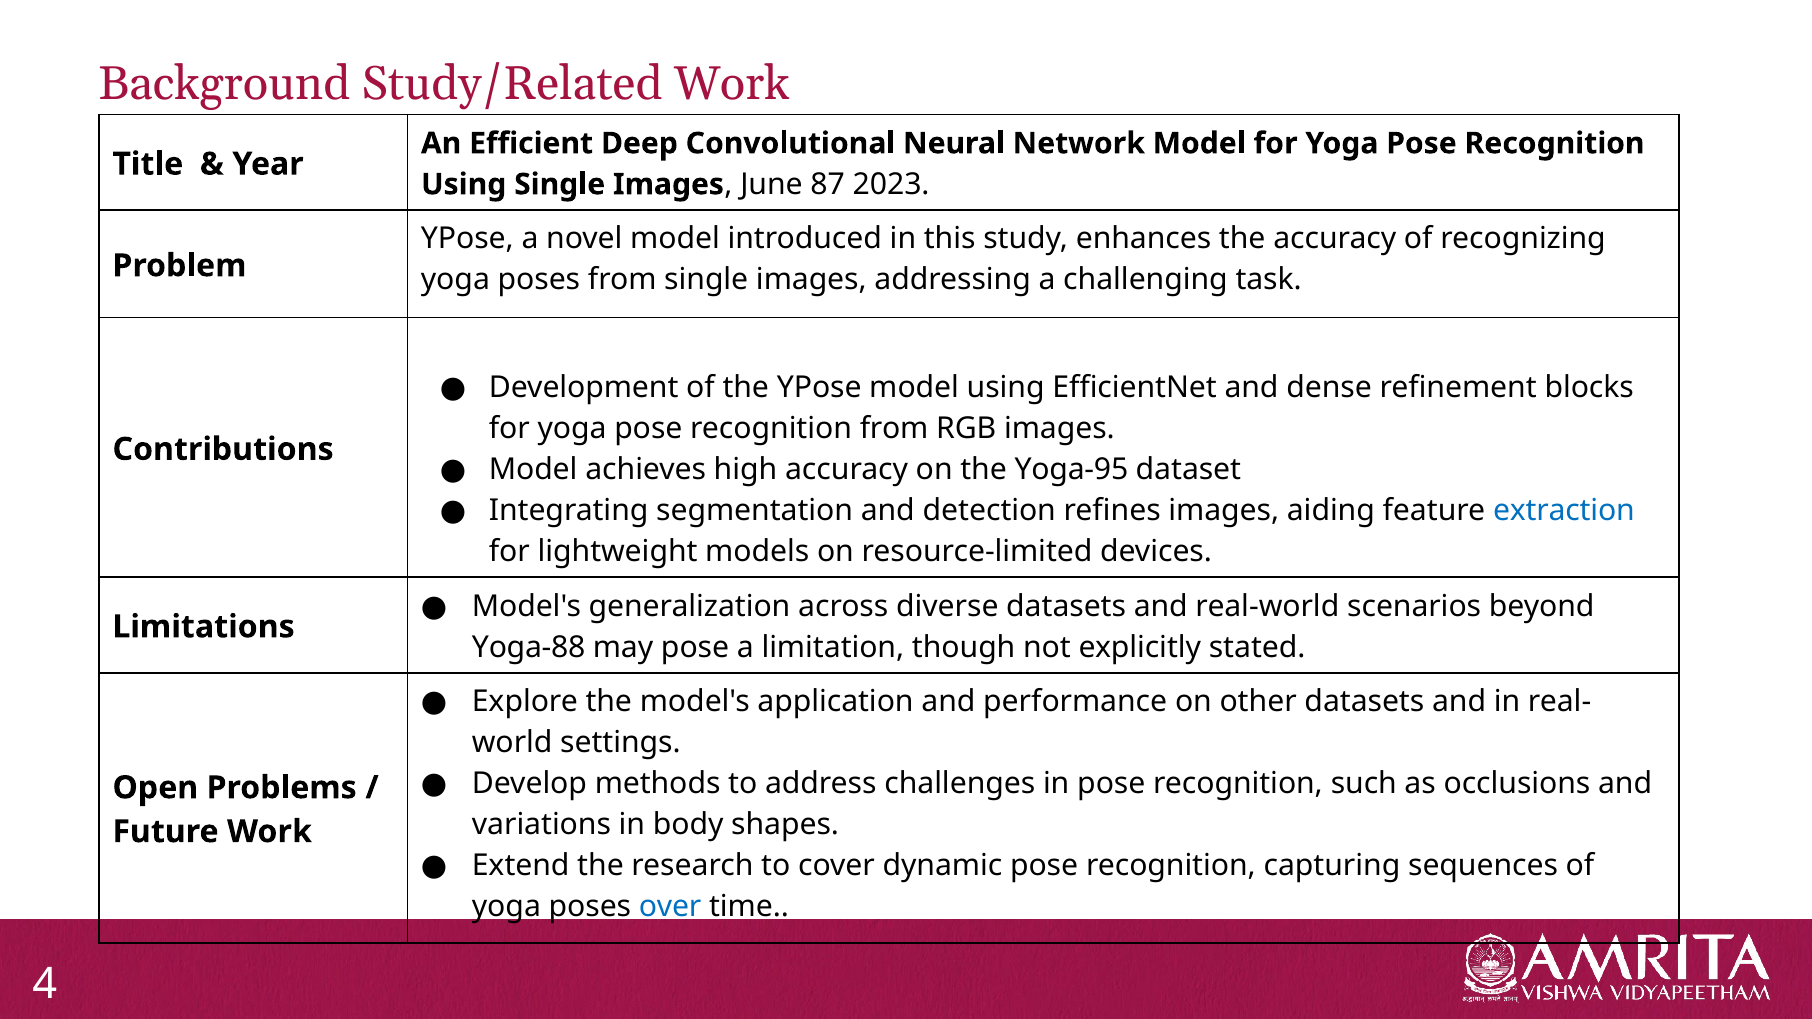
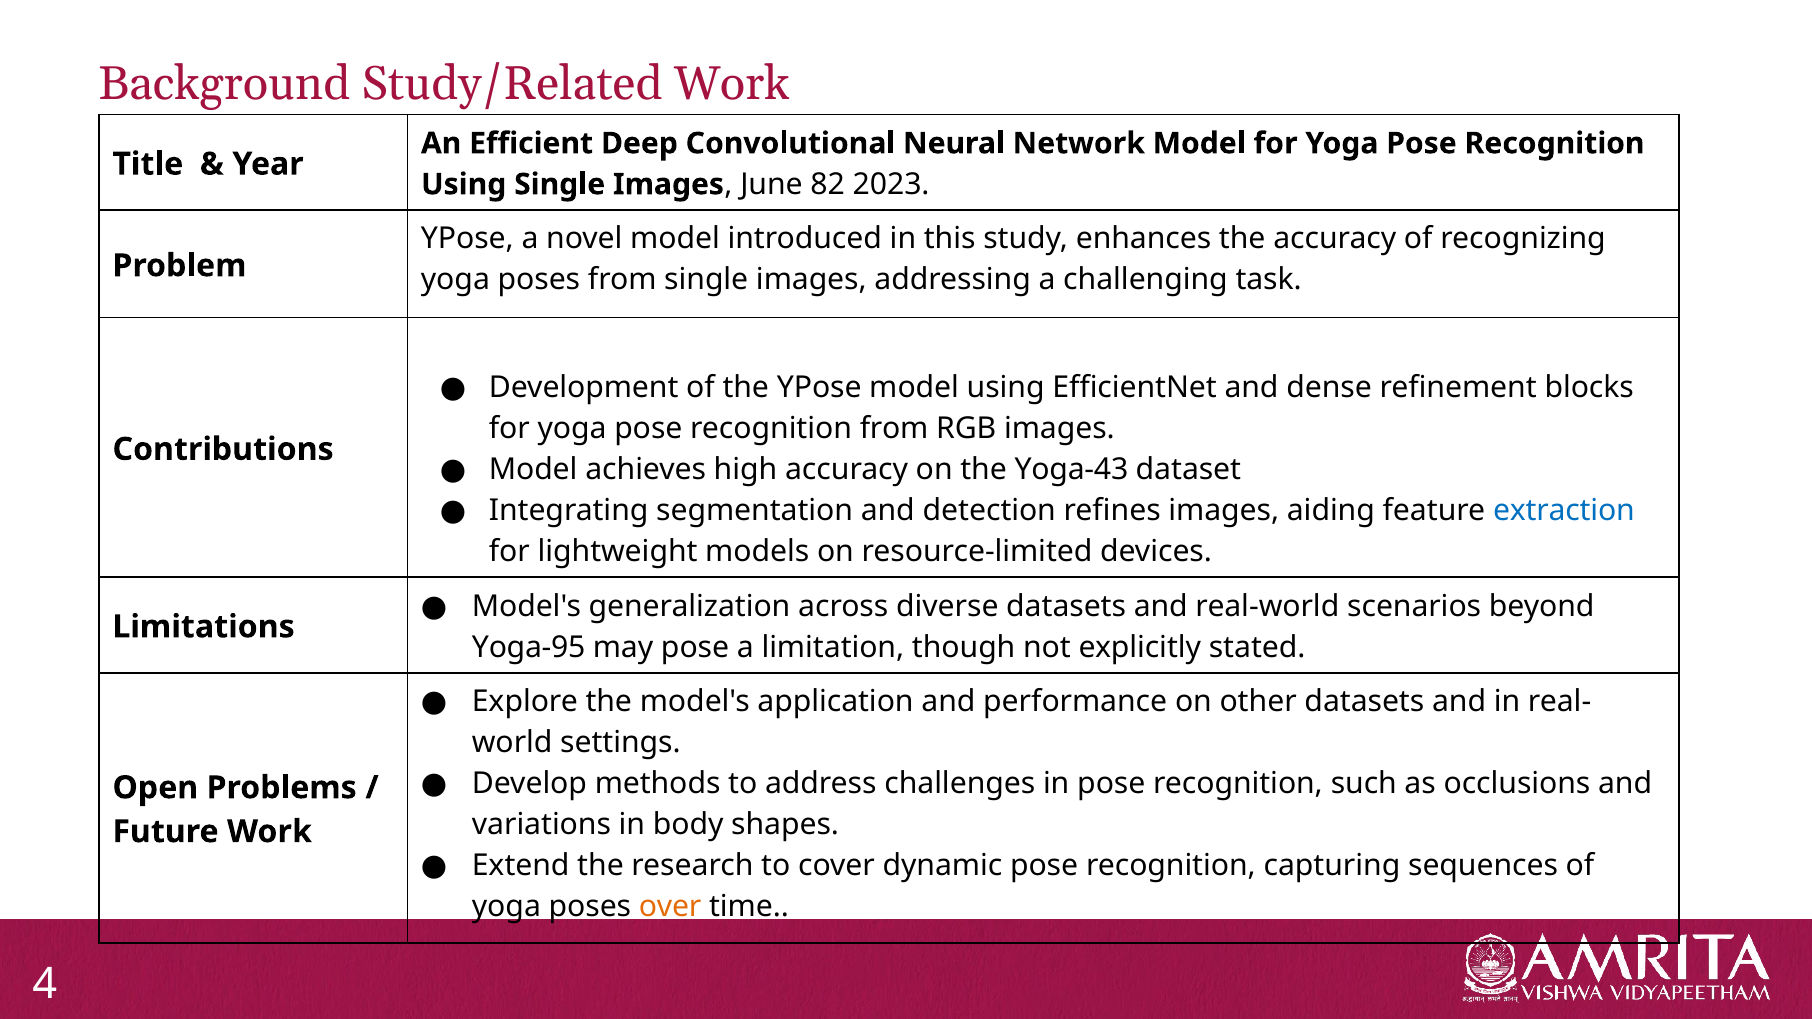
87: 87 -> 82
Yoga-95: Yoga-95 -> Yoga-43
Yoga-88: Yoga-88 -> Yoga-95
over colour: blue -> orange
